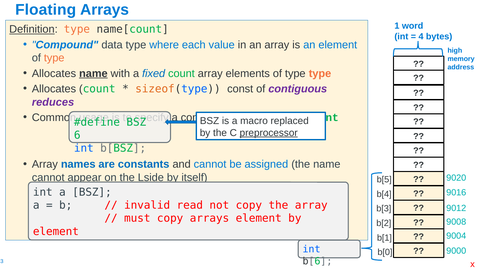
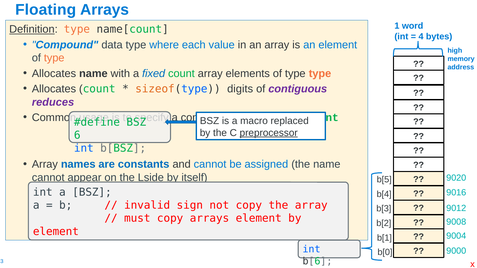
name at (93, 73) underline: present -> none
const: const -> digits
read: read -> sign
